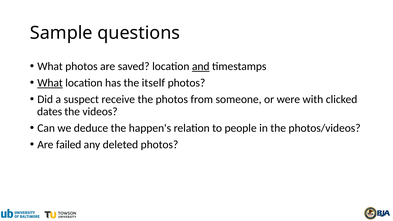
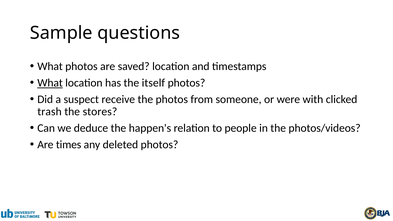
and underline: present -> none
dates: dates -> trash
videos: videos -> stores
failed: failed -> times
